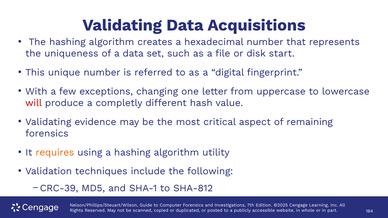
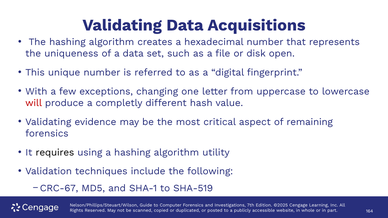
start: start -> open
requires colour: orange -> black
CRC-39: CRC-39 -> CRC-67
SHA-812: SHA-812 -> SHA-519
